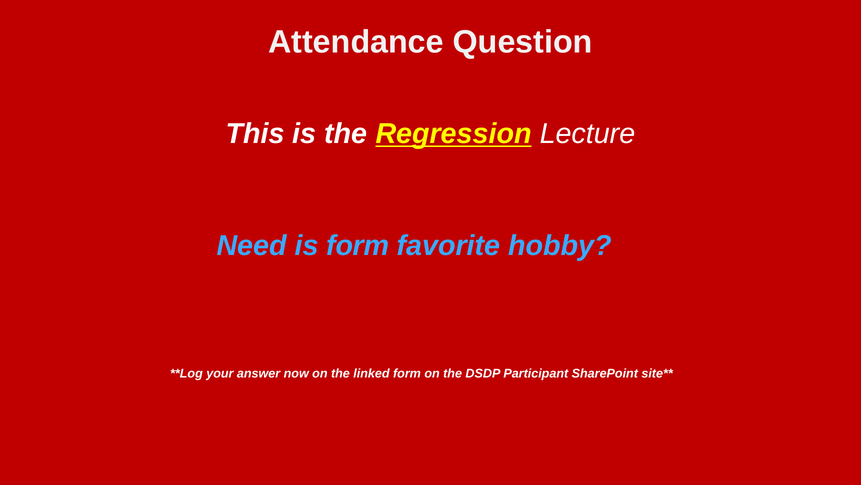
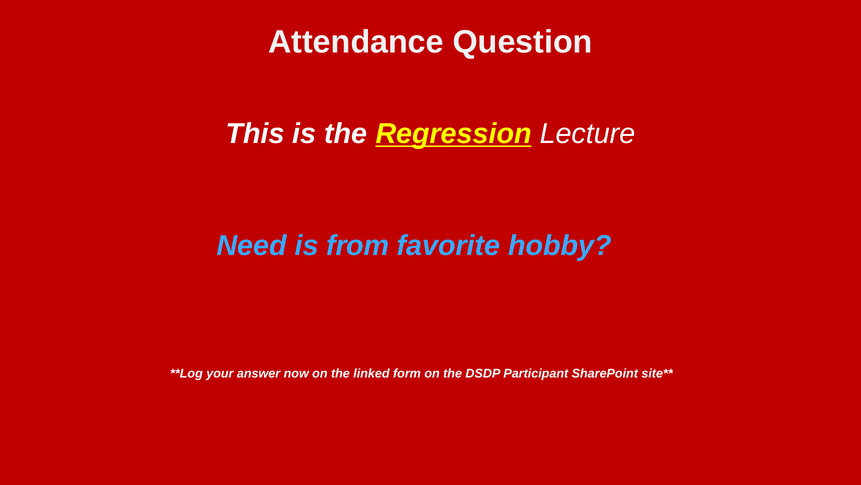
is form: form -> from
